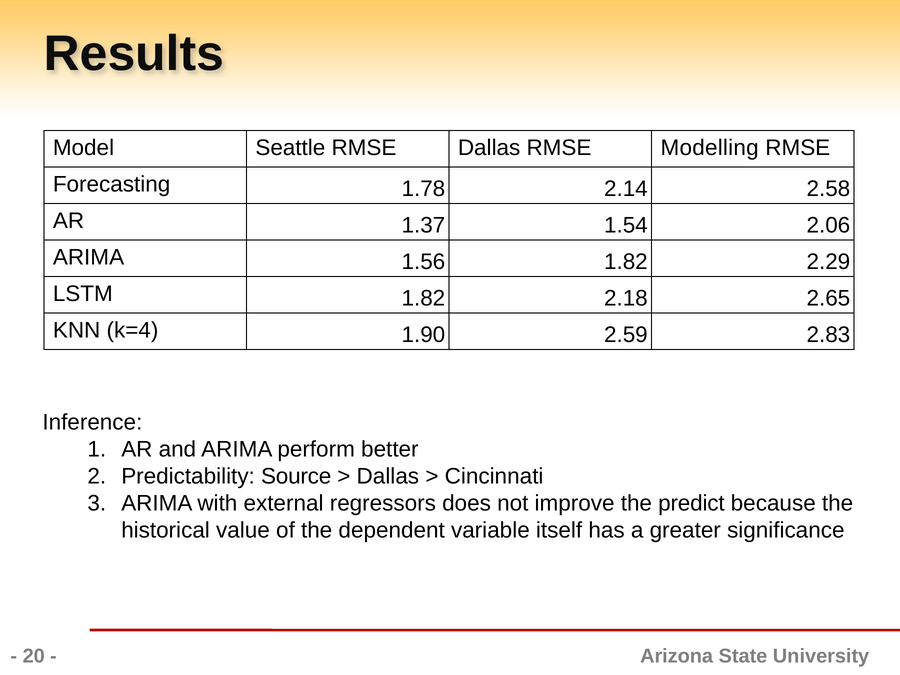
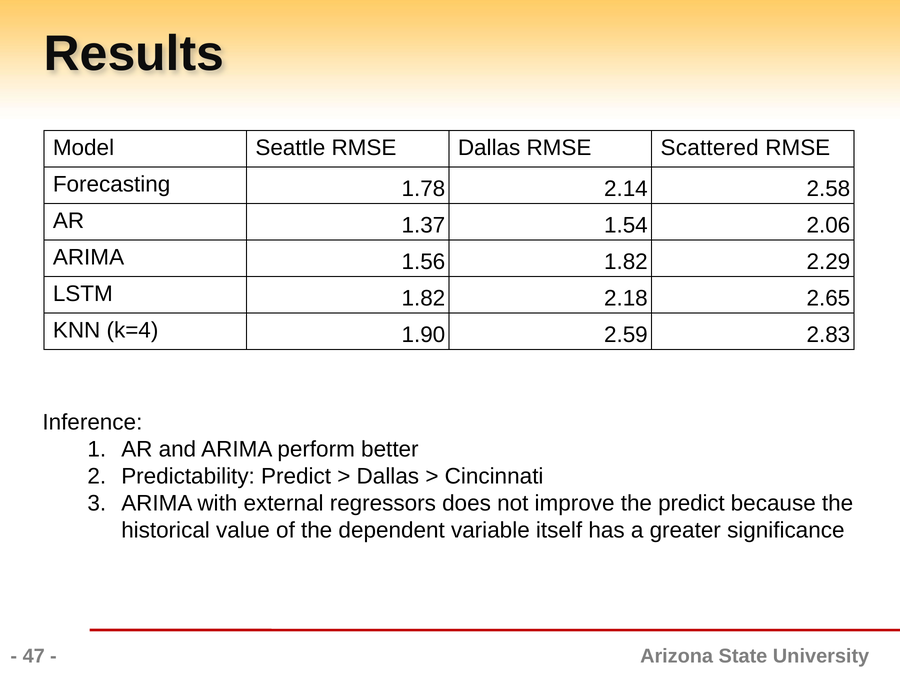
Modelling: Modelling -> Scattered
Predictability Source: Source -> Predict
20: 20 -> 47
